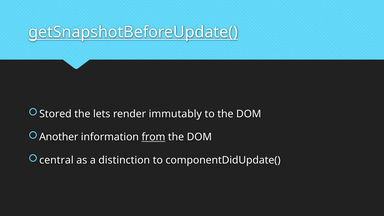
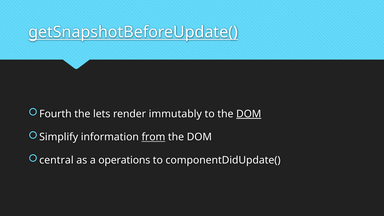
Stored: Stored -> Fourth
DOM at (249, 114) underline: none -> present
Another: Another -> Simplify
distinction: distinction -> operations
